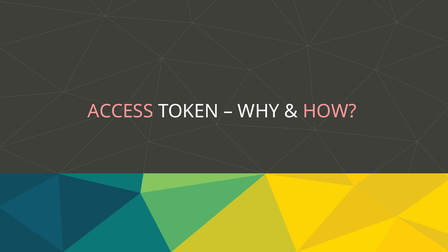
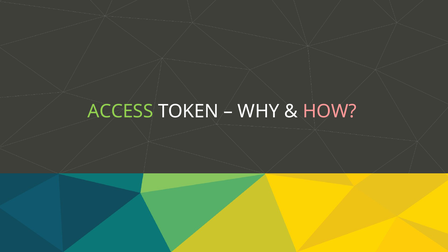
ACCESS colour: pink -> light green
